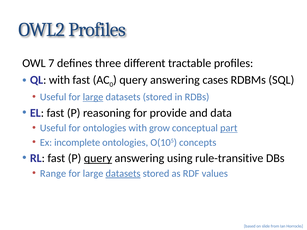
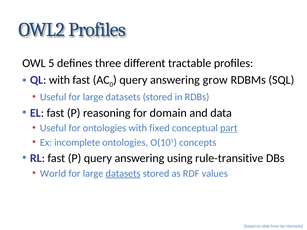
7: 7 -> 5
cases: cases -> grow
large at (93, 97) underline: present -> none
provide: provide -> domain
grow: grow -> fixed
query at (98, 158) underline: present -> none
Range: Range -> World
